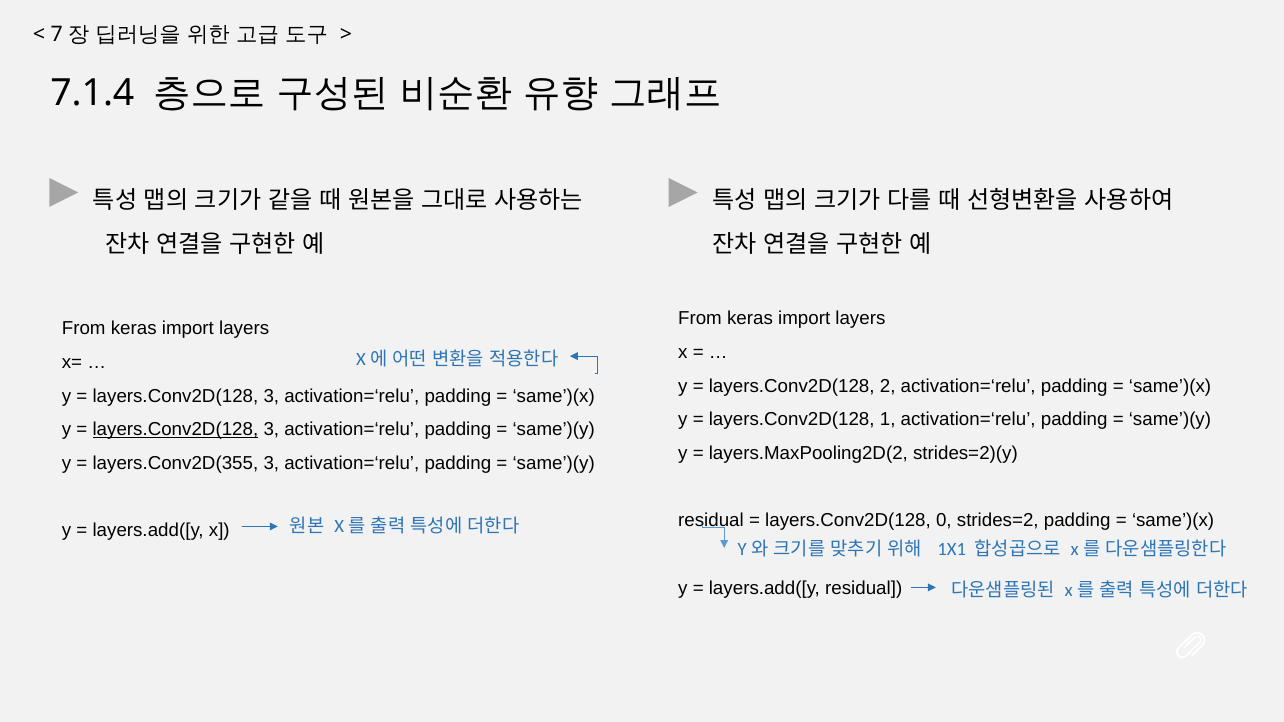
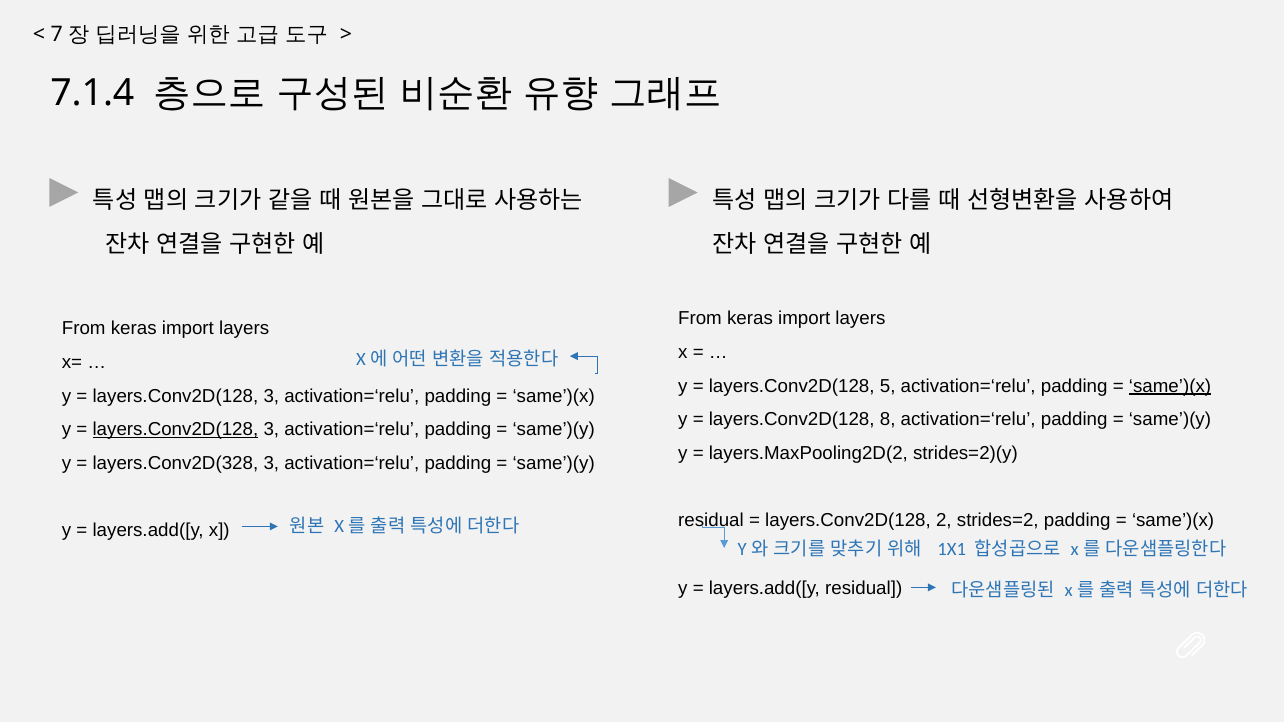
2: 2 -> 5
same’)(x at (1170, 386) underline: none -> present
1: 1 -> 8
layers.Conv2D(355: layers.Conv2D(355 -> layers.Conv2D(328
0: 0 -> 2
